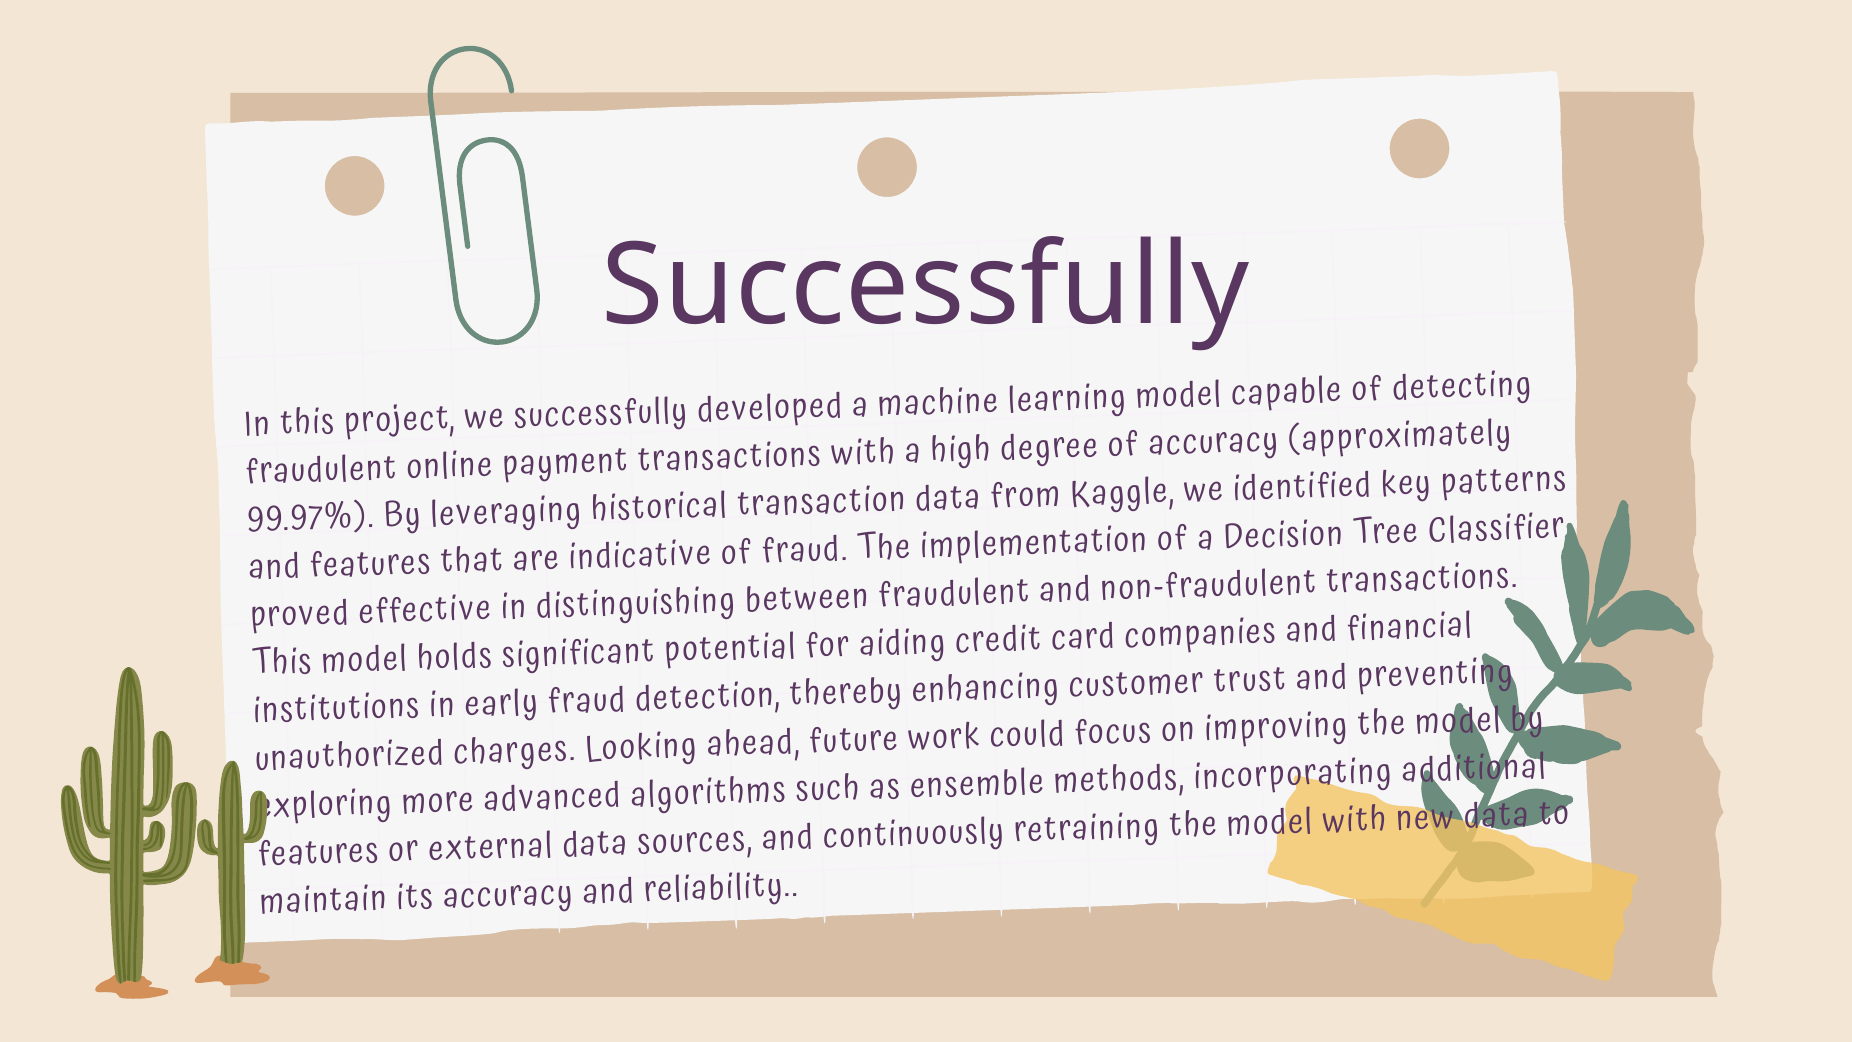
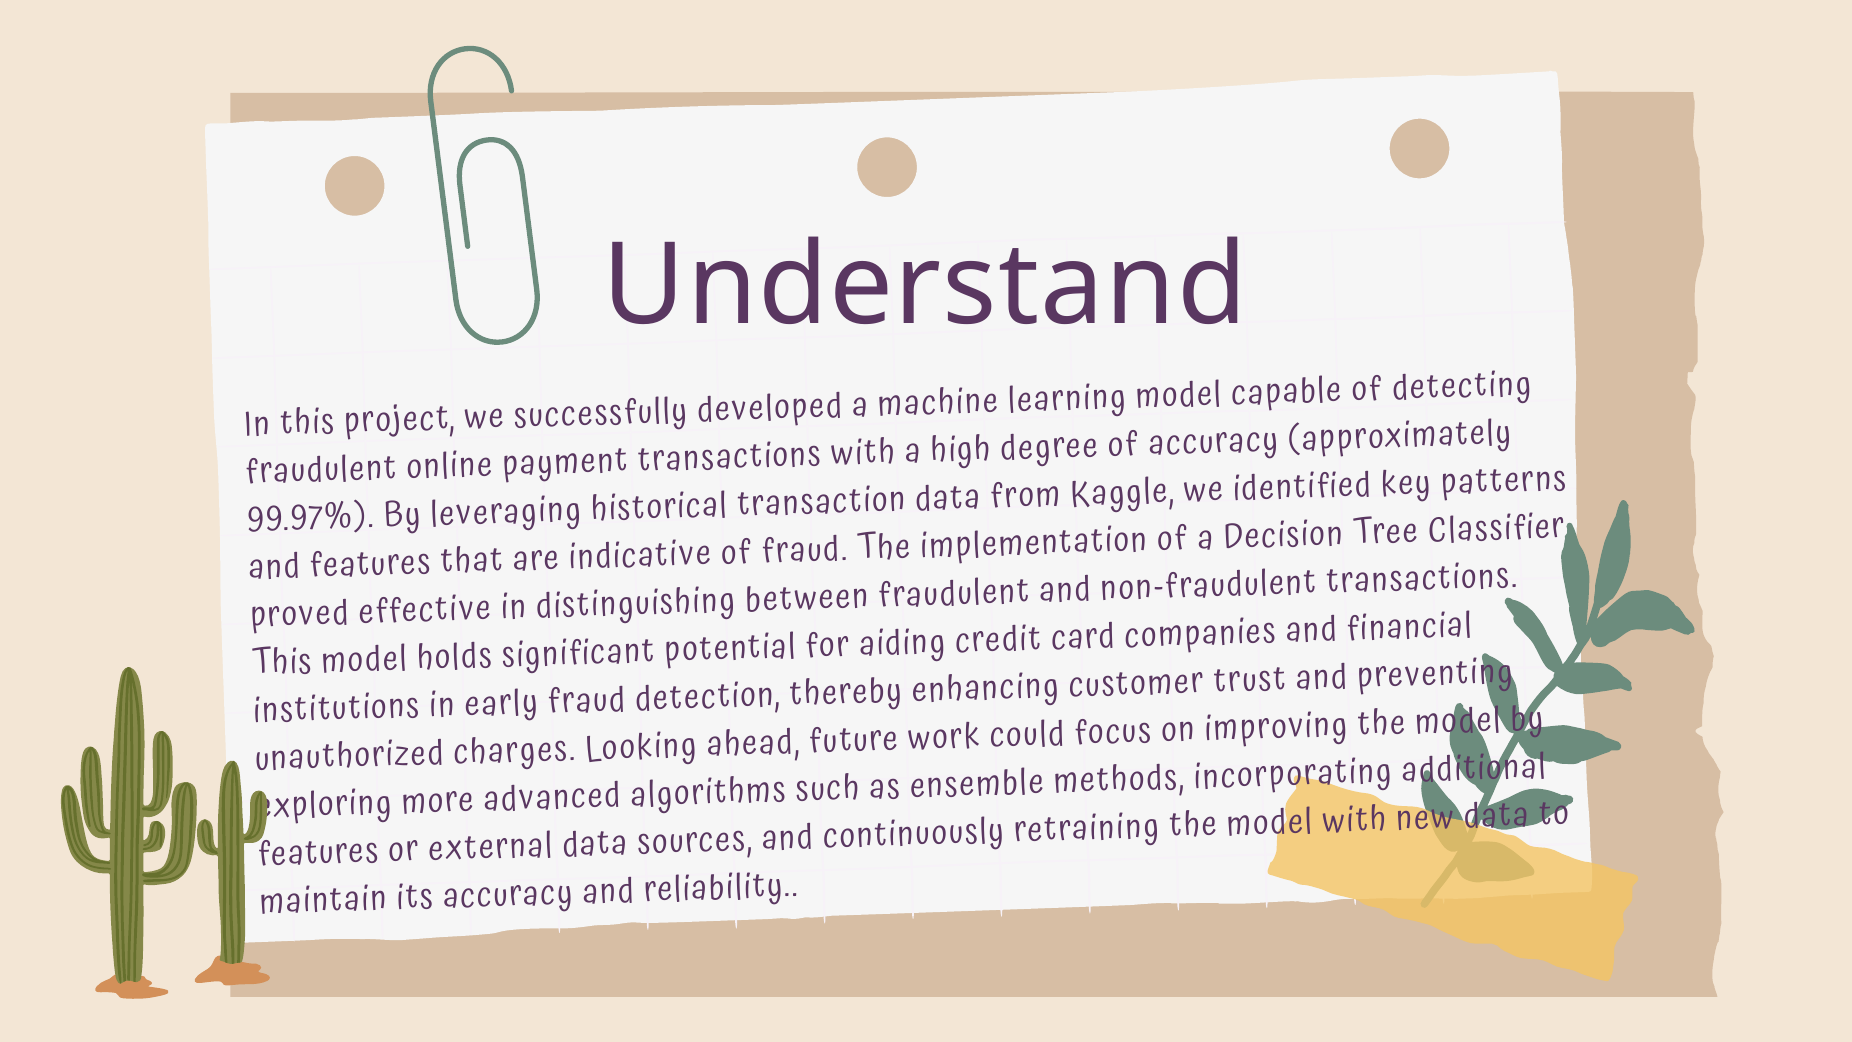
Successfully at (925, 286): Successfully -> Understand
